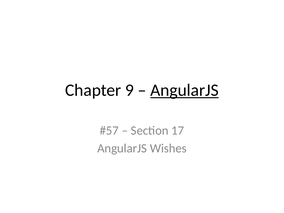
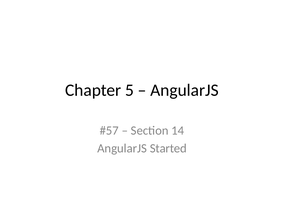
9: 9 -> 5
AngularJS at (184, 90) underline: present -> none
17: 17 -> 14
Wishes: Wishes -> Started
